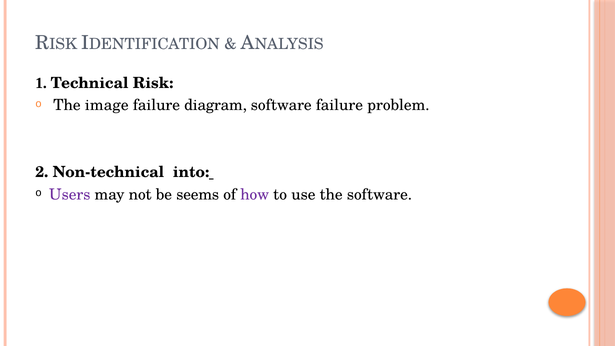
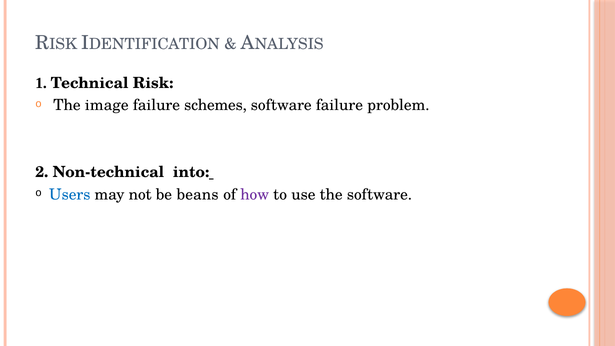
diagram: diagram -> schemes
Users colour: purple -> blue
seems: seems -> beans
